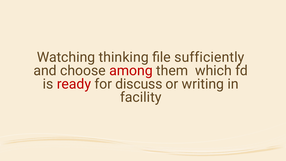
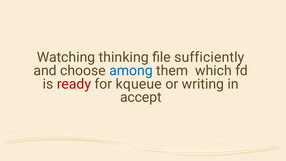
among colour: red -> blue
discuss: discuss -> kqueue
facility: facility -> accept
